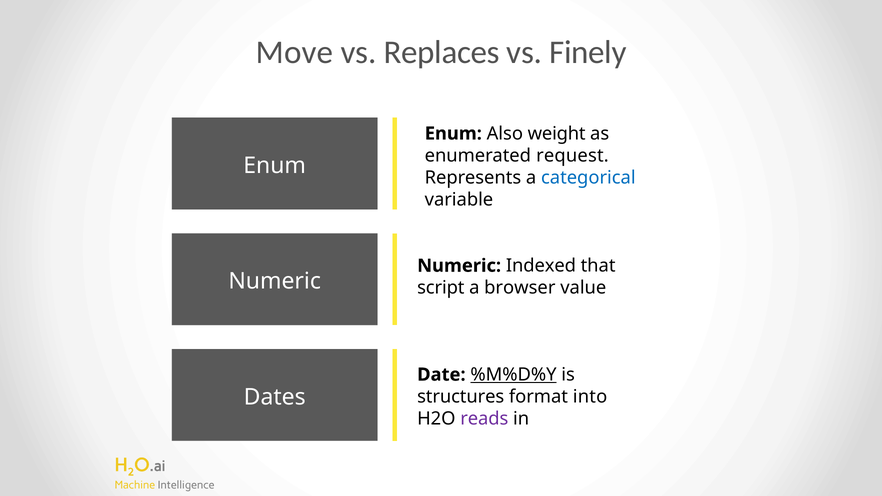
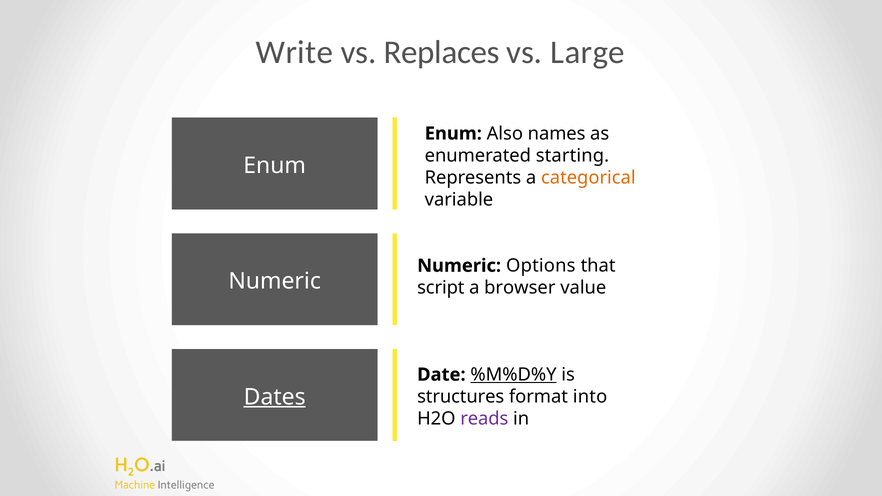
Move: Move -> Write
Finely: Finely -> Large
weight: weight -> names
request: request -> starting
categorical colour: blue -> orange
Indexed: Indexed -> Options
Dates underline: none -> present
